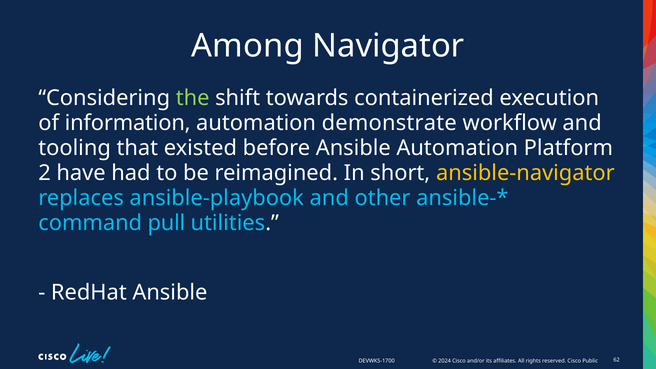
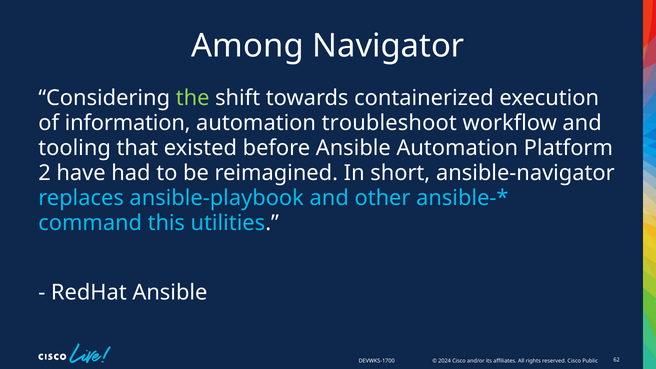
demonstrate: demonstrate -> troubleshoot
ansible-navigator colour: yellow -> white
pull: pull -> this
